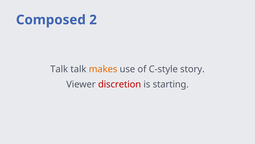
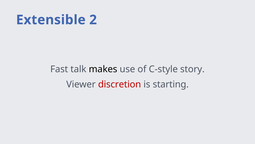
Composed: Composed -> Extensible
Talk at (59, 69): Talk -> Fast
makes colour: orange -> black
